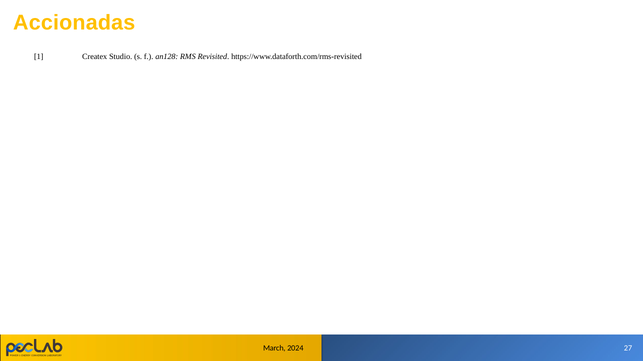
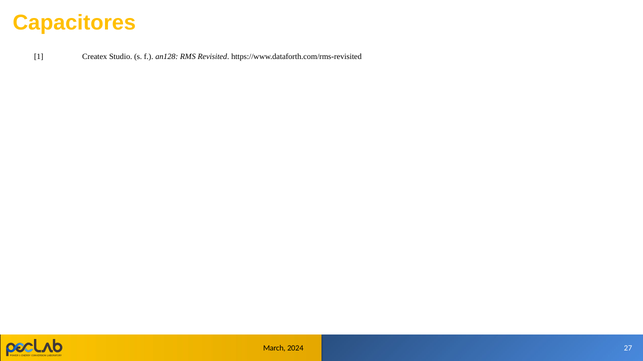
Accionadas: Accionadas -> Capacitores
